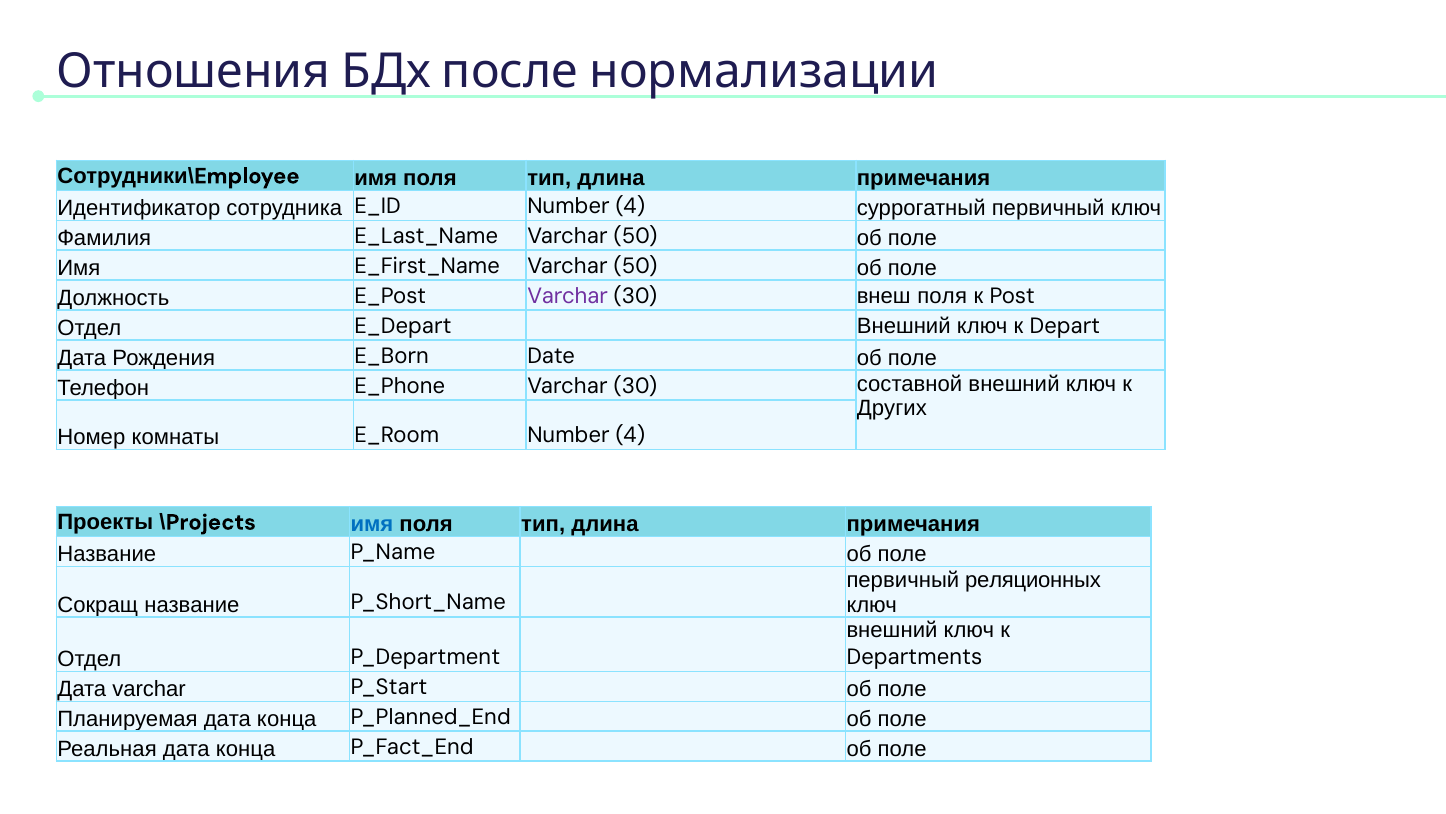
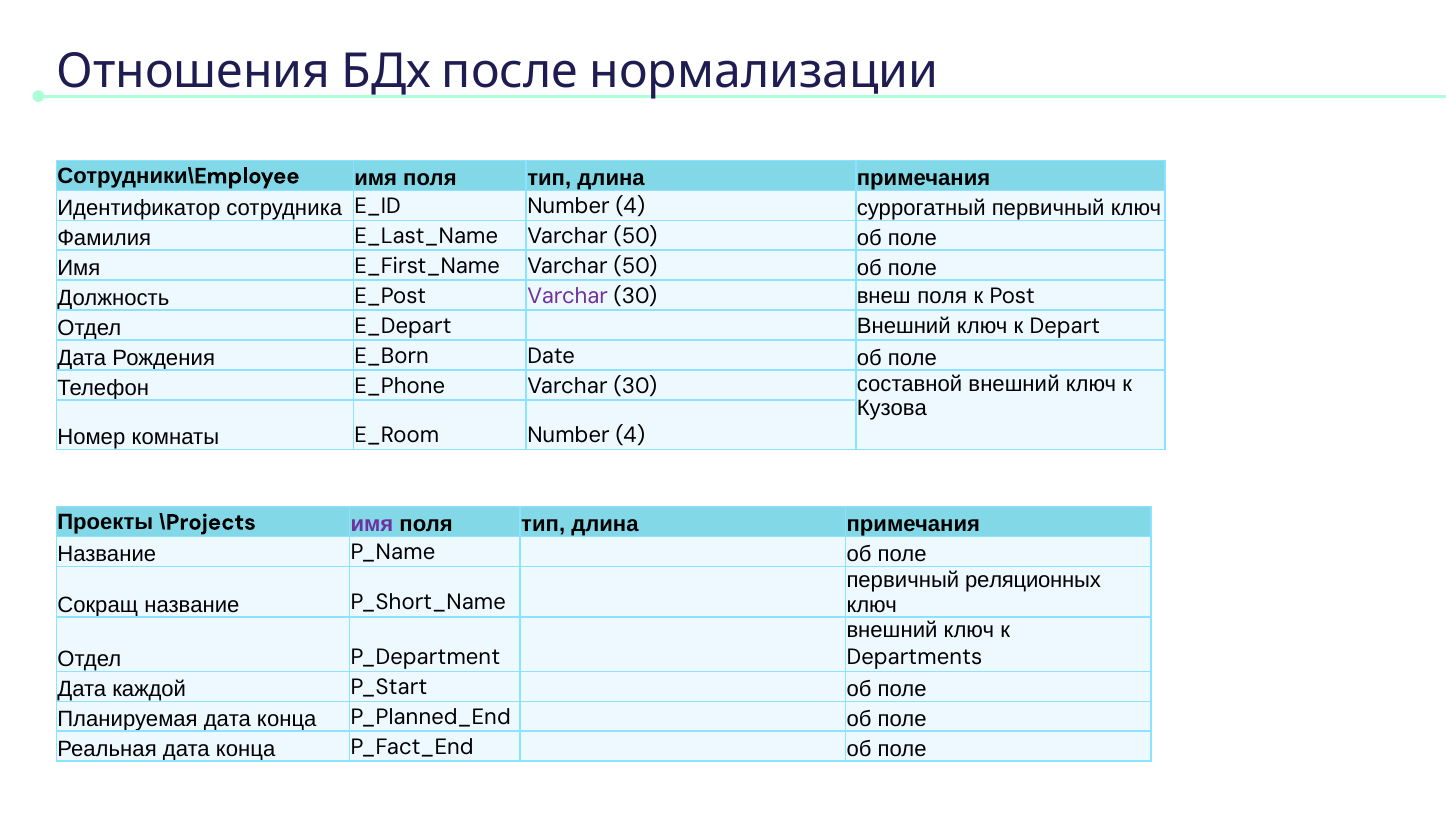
Других: Других -> Кузова
имя at (372, 524) colour: blue -> purple
Дата varchar: varchar -> каждой
